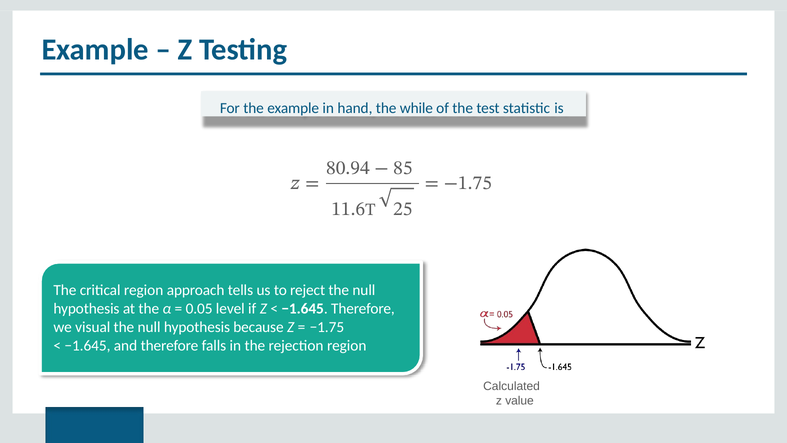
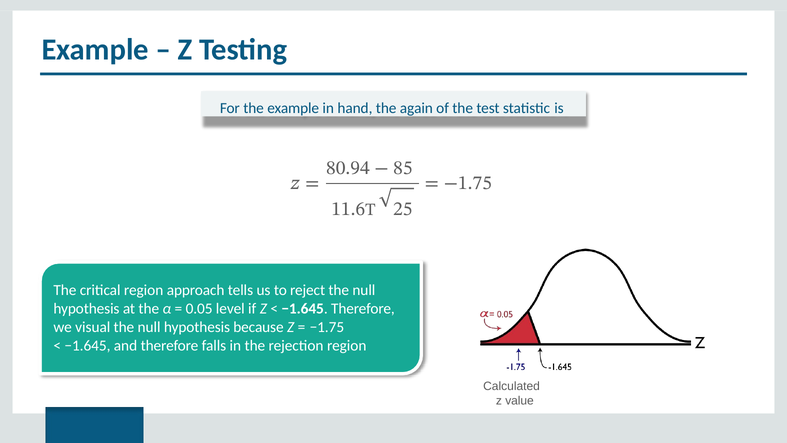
while: while -> again
